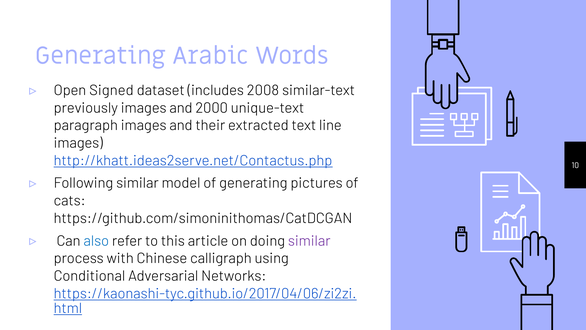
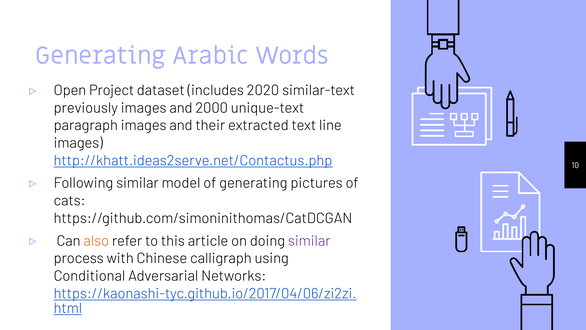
Signed: Signed -> Project
2008: 2008 -> 2020
also colour: blue -> orange
